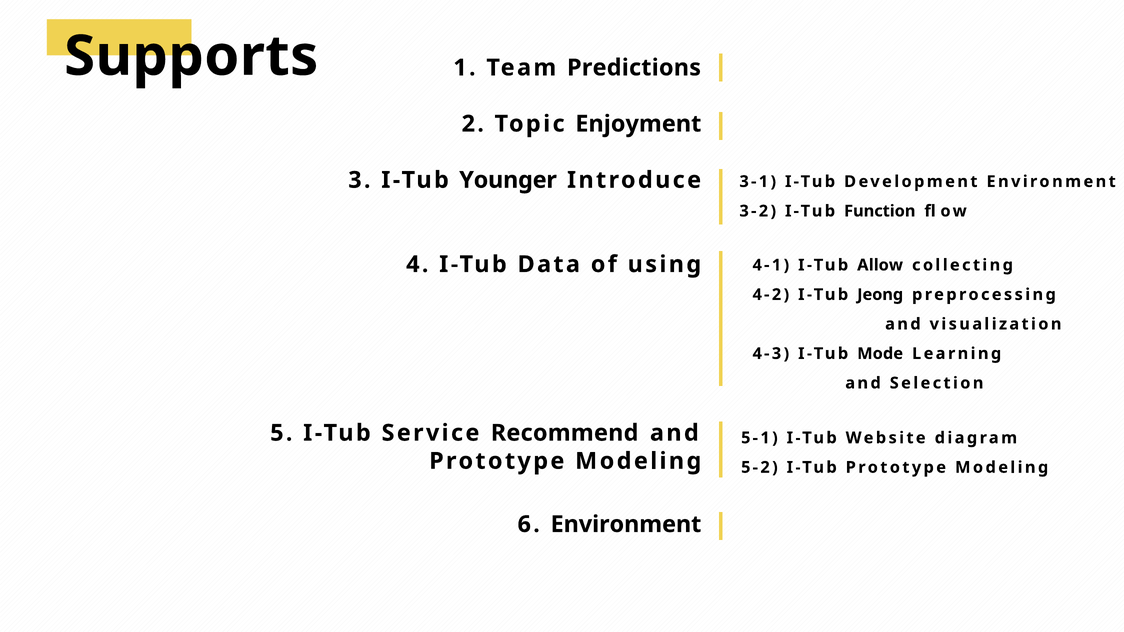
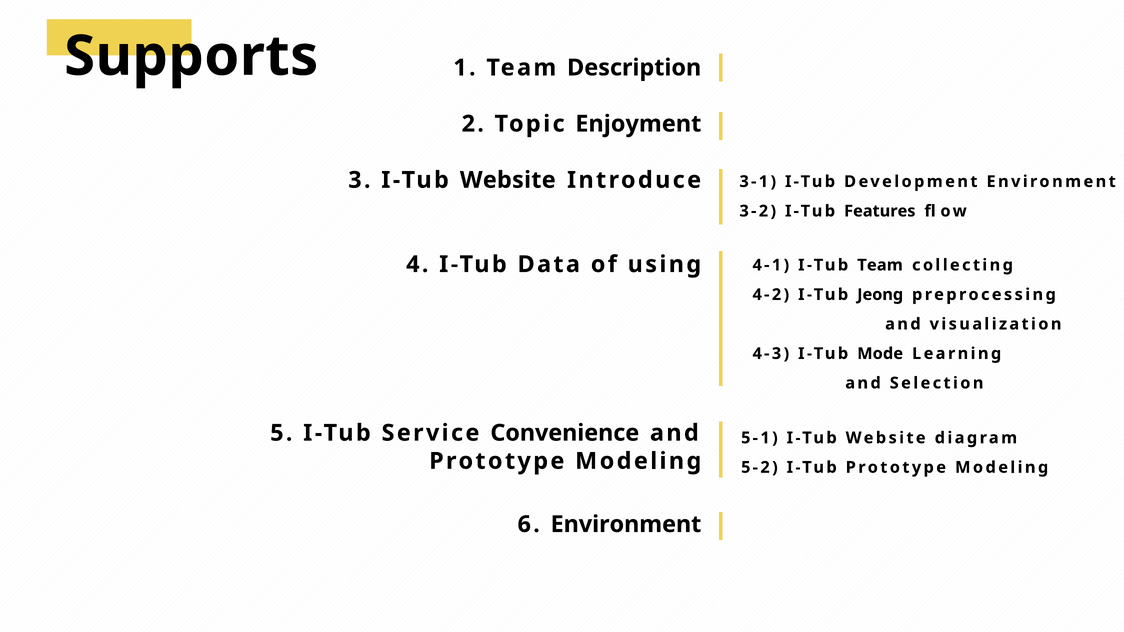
Predictions: Predictions -> Description
3 I-Tub Younger: Younger -> Website
Function: Function -> Features
I-Tub Allow: Allow -> Team
Recommend: Recommend -> Convenience
